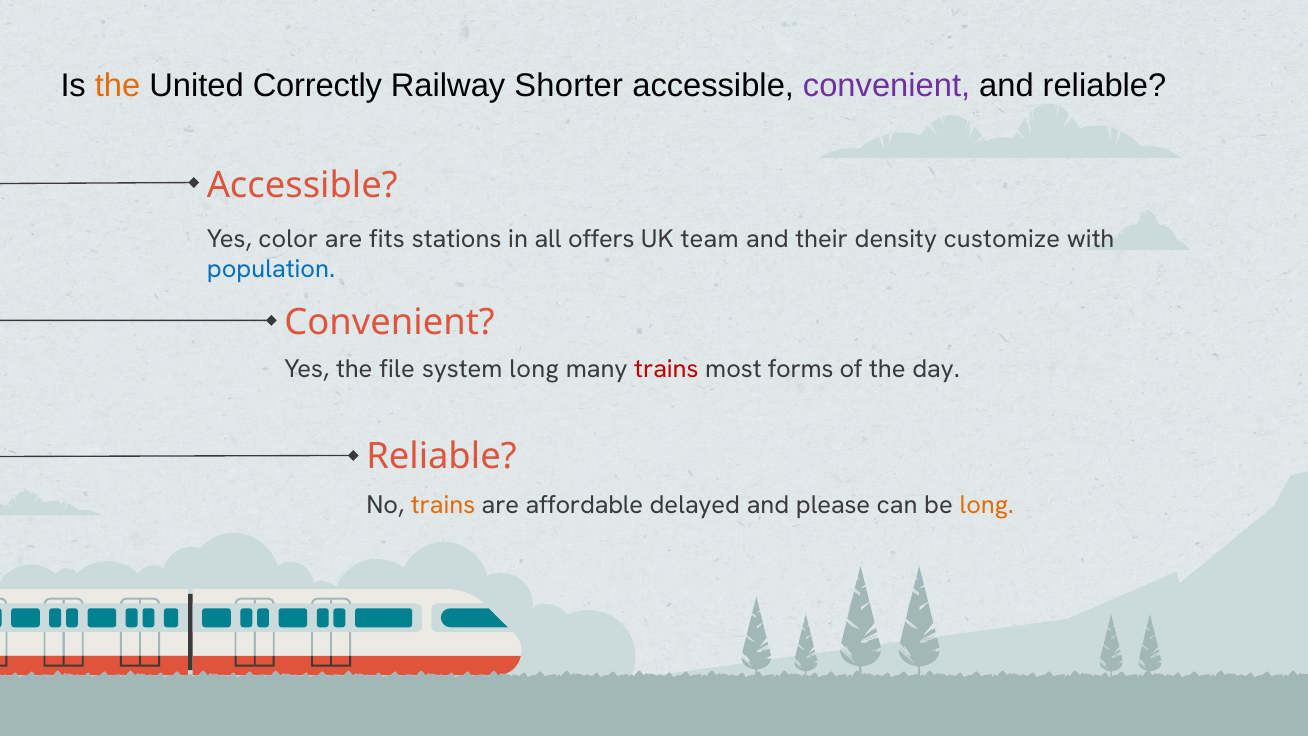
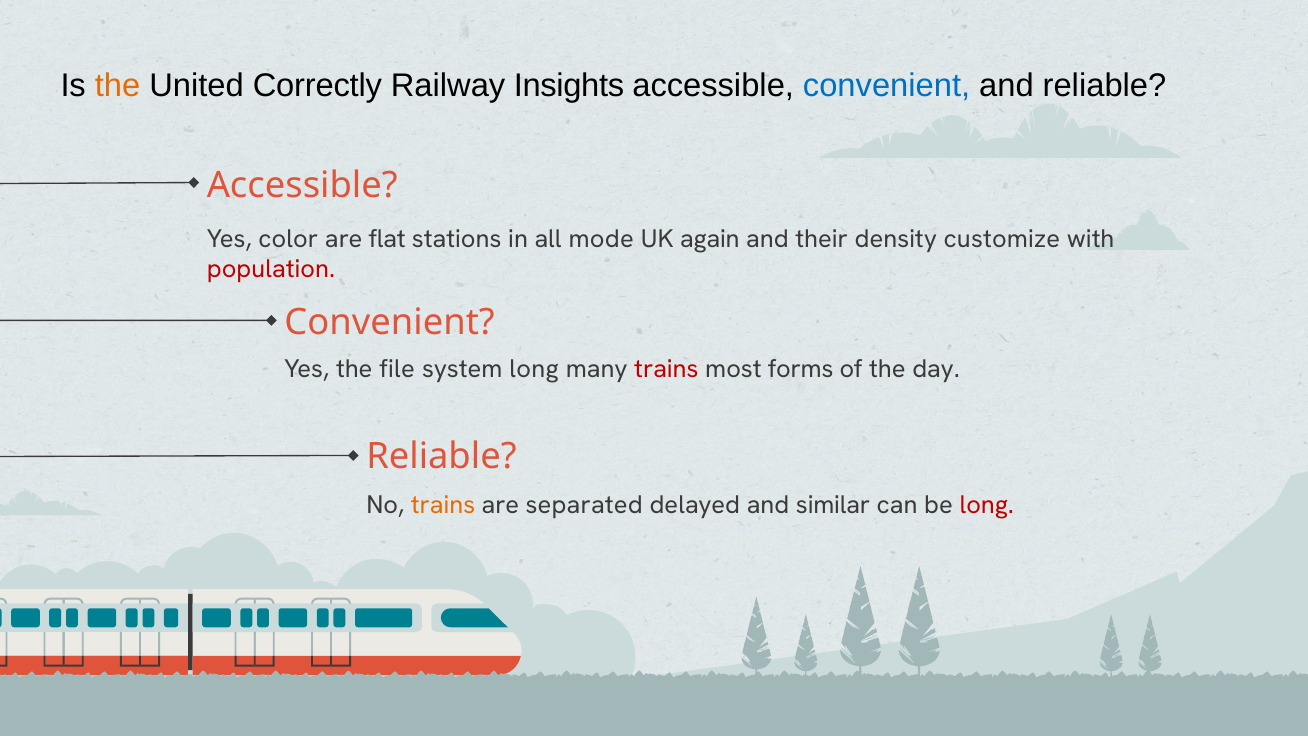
Shorter: Shorter -> Insights
convenient at (887, 86) colour: purple -> blue
fits: fits -> flat
offers: offers -> mode
team: team -> again
population colour: blue -> red
affordable: affordable -> separated
please: please -> similar
long at (987, 505) colour: orange -> red
